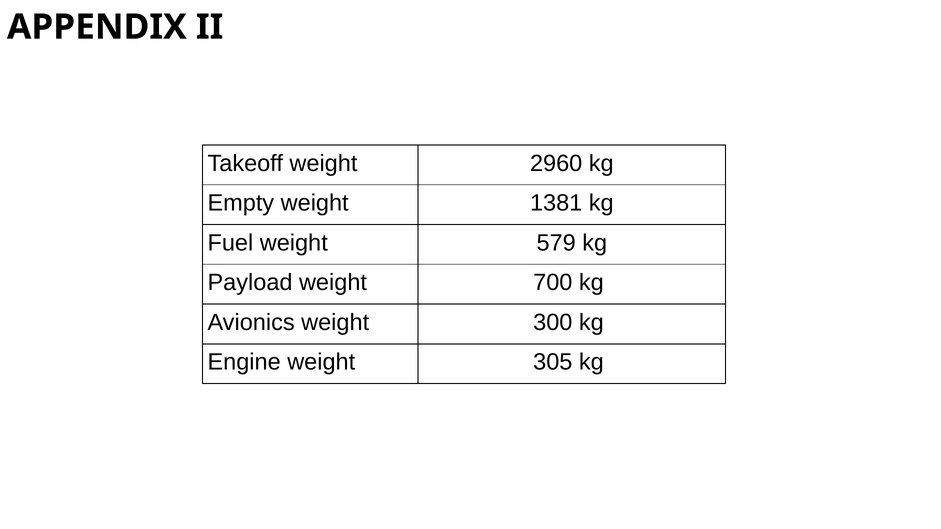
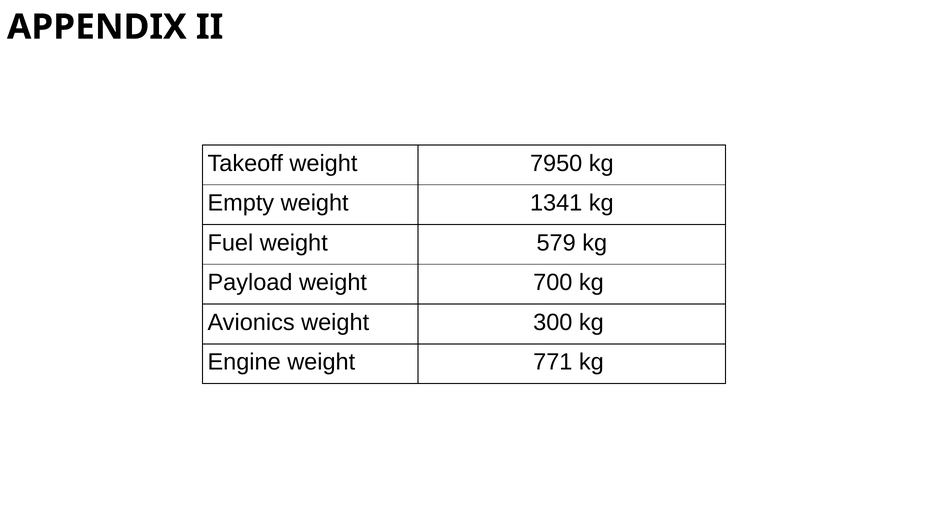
2960: 2960 -> 7950
1381: 1381 -> 1341
305: 305 -> 771
